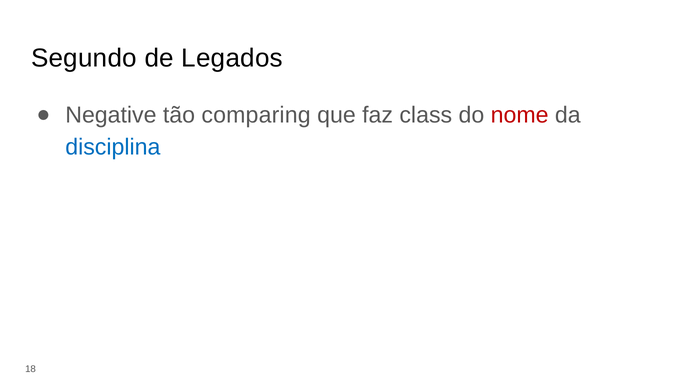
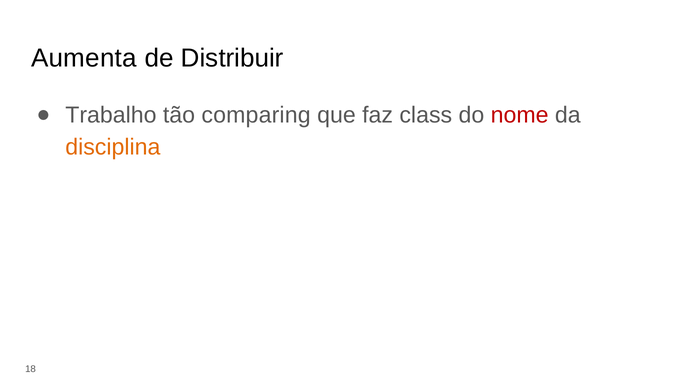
Segundo: Segundo -> Aumenta
Legados: Legados -> Distribuir
Negative: Negative -> Trabalho
disciplina colour: blue -> orange
